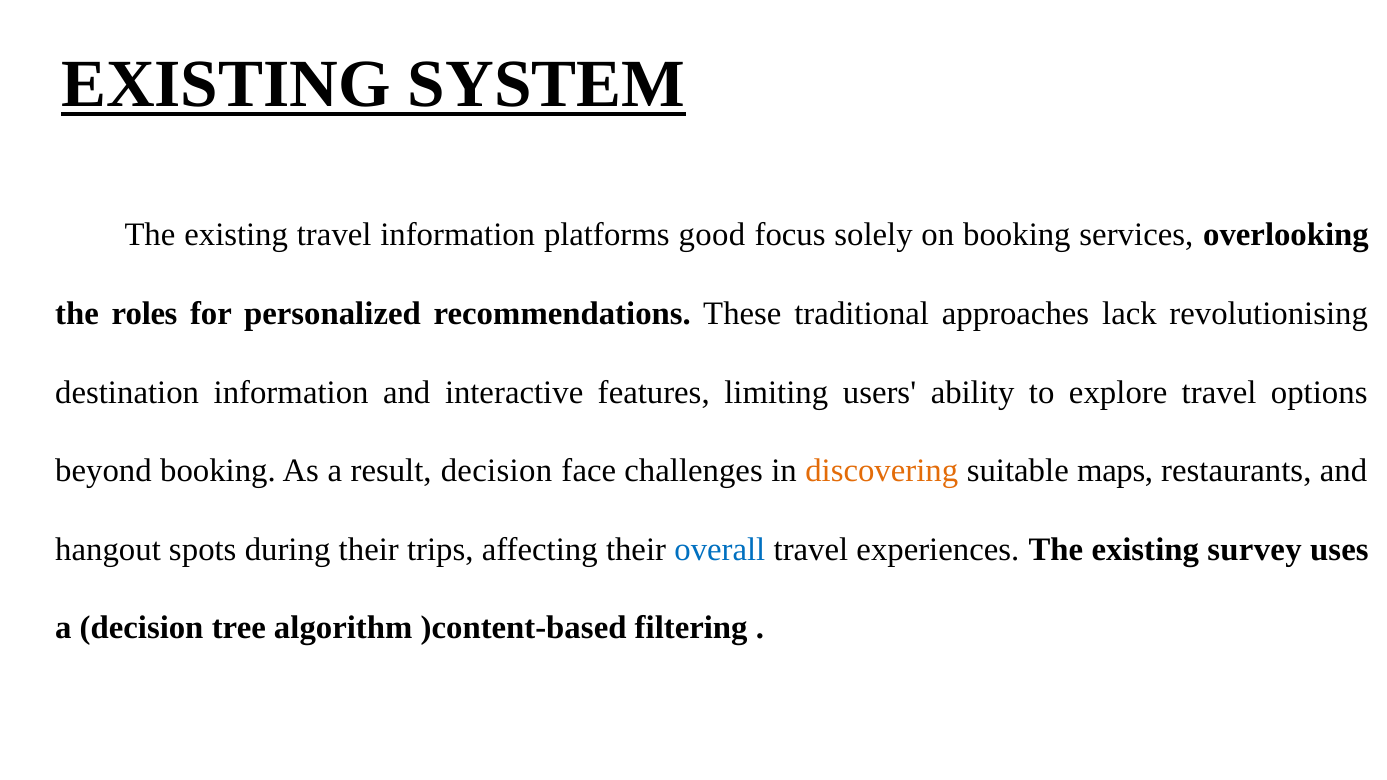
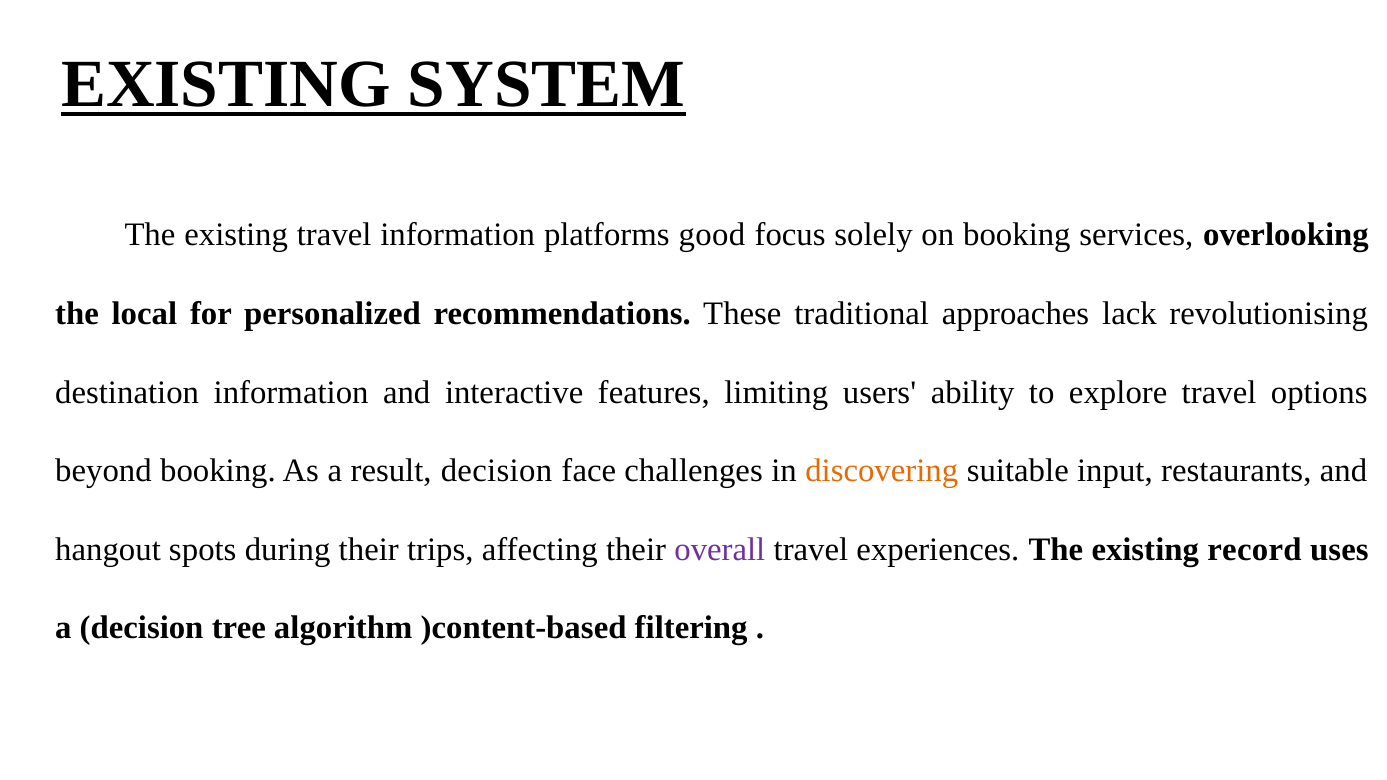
roles: roles -> local
maps: maps -> input
overall colour: blue -> purple
survey: survey -> record
